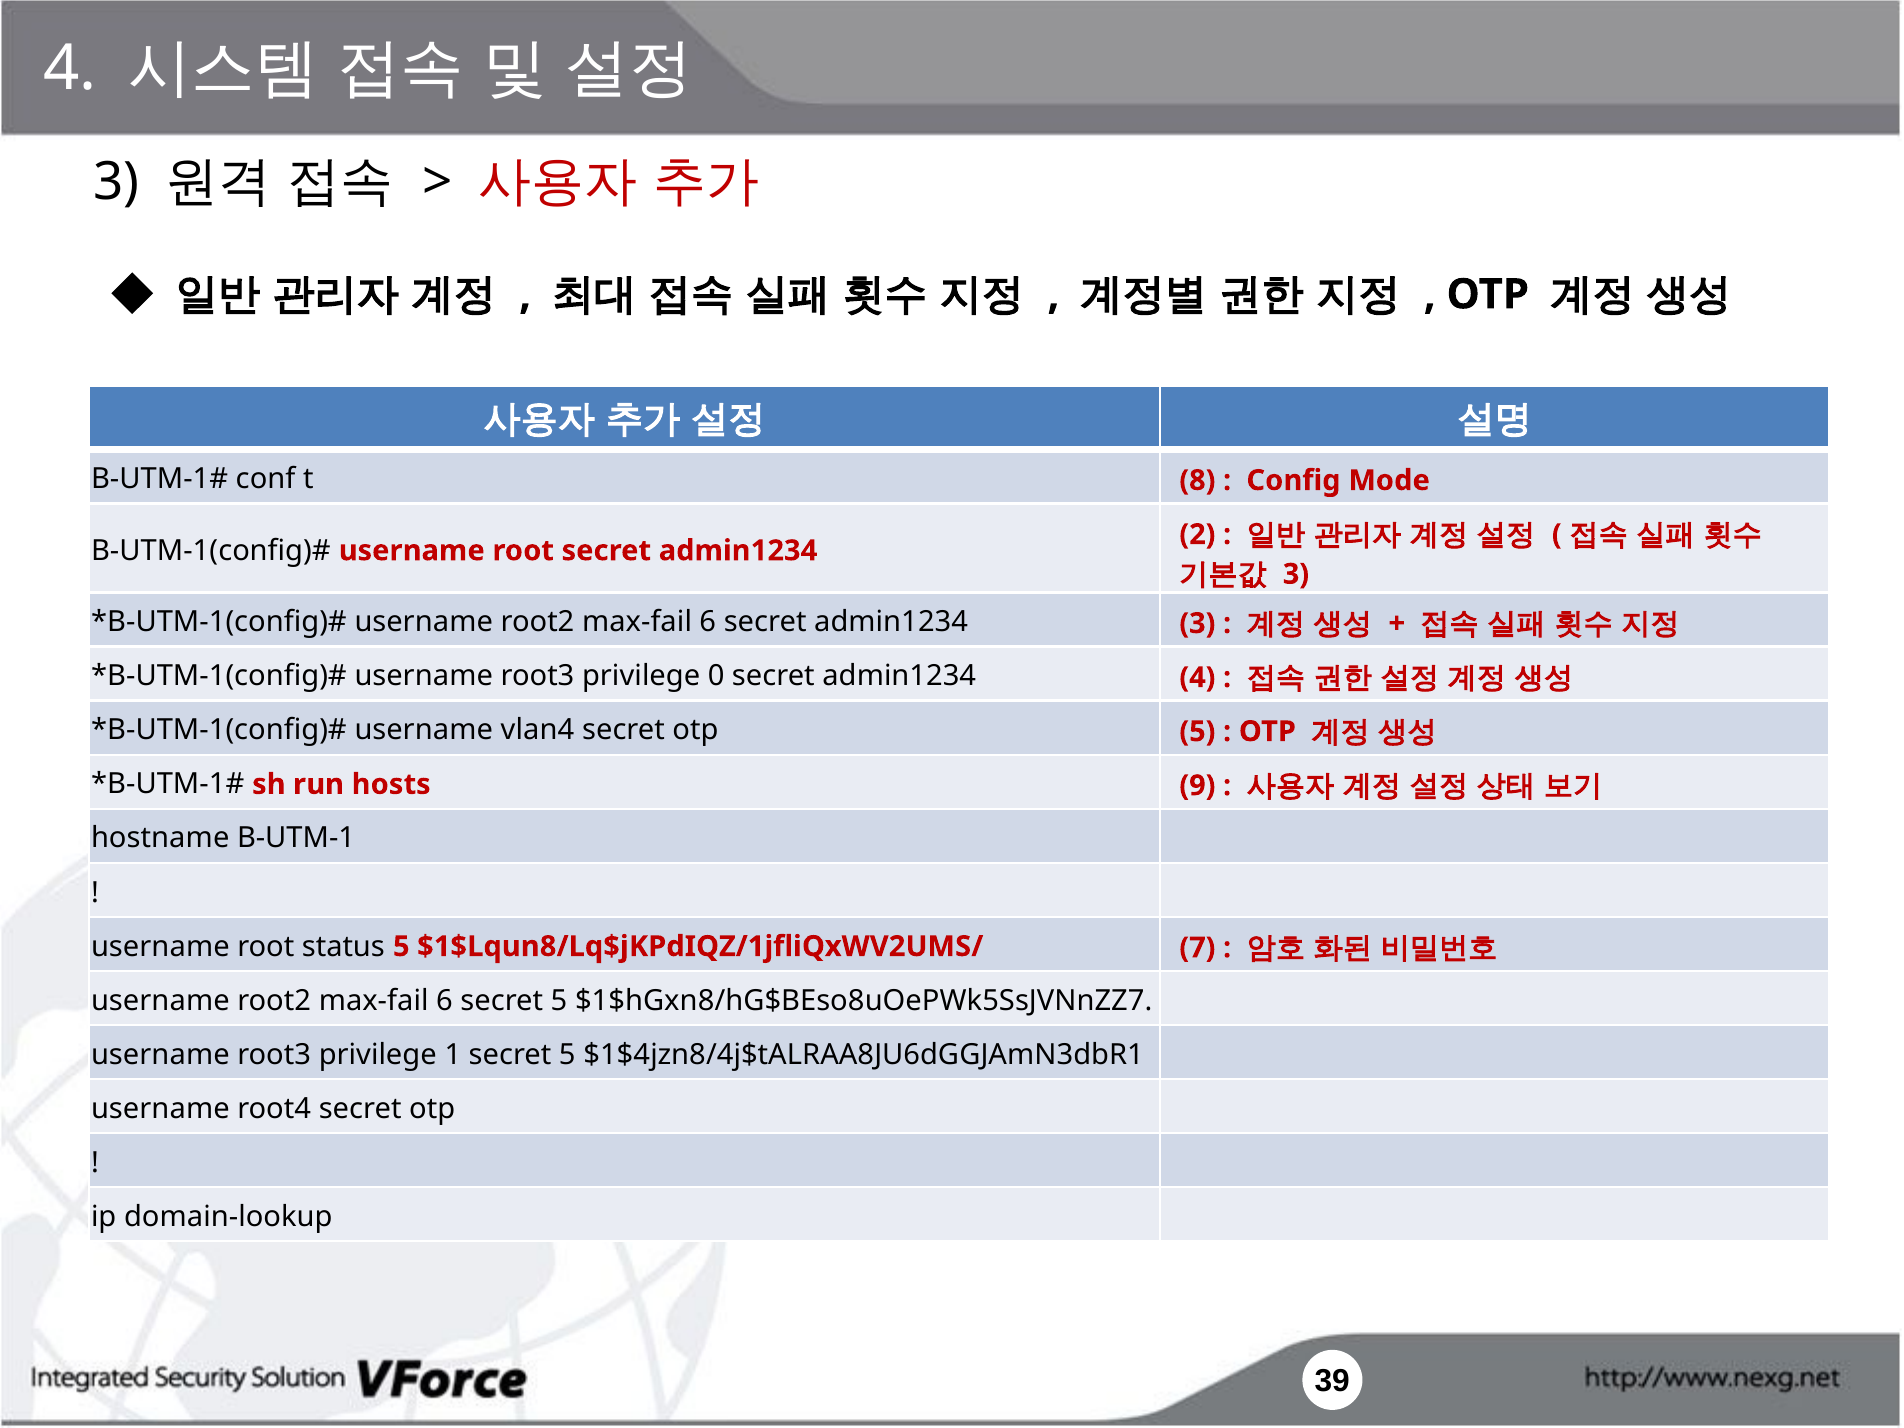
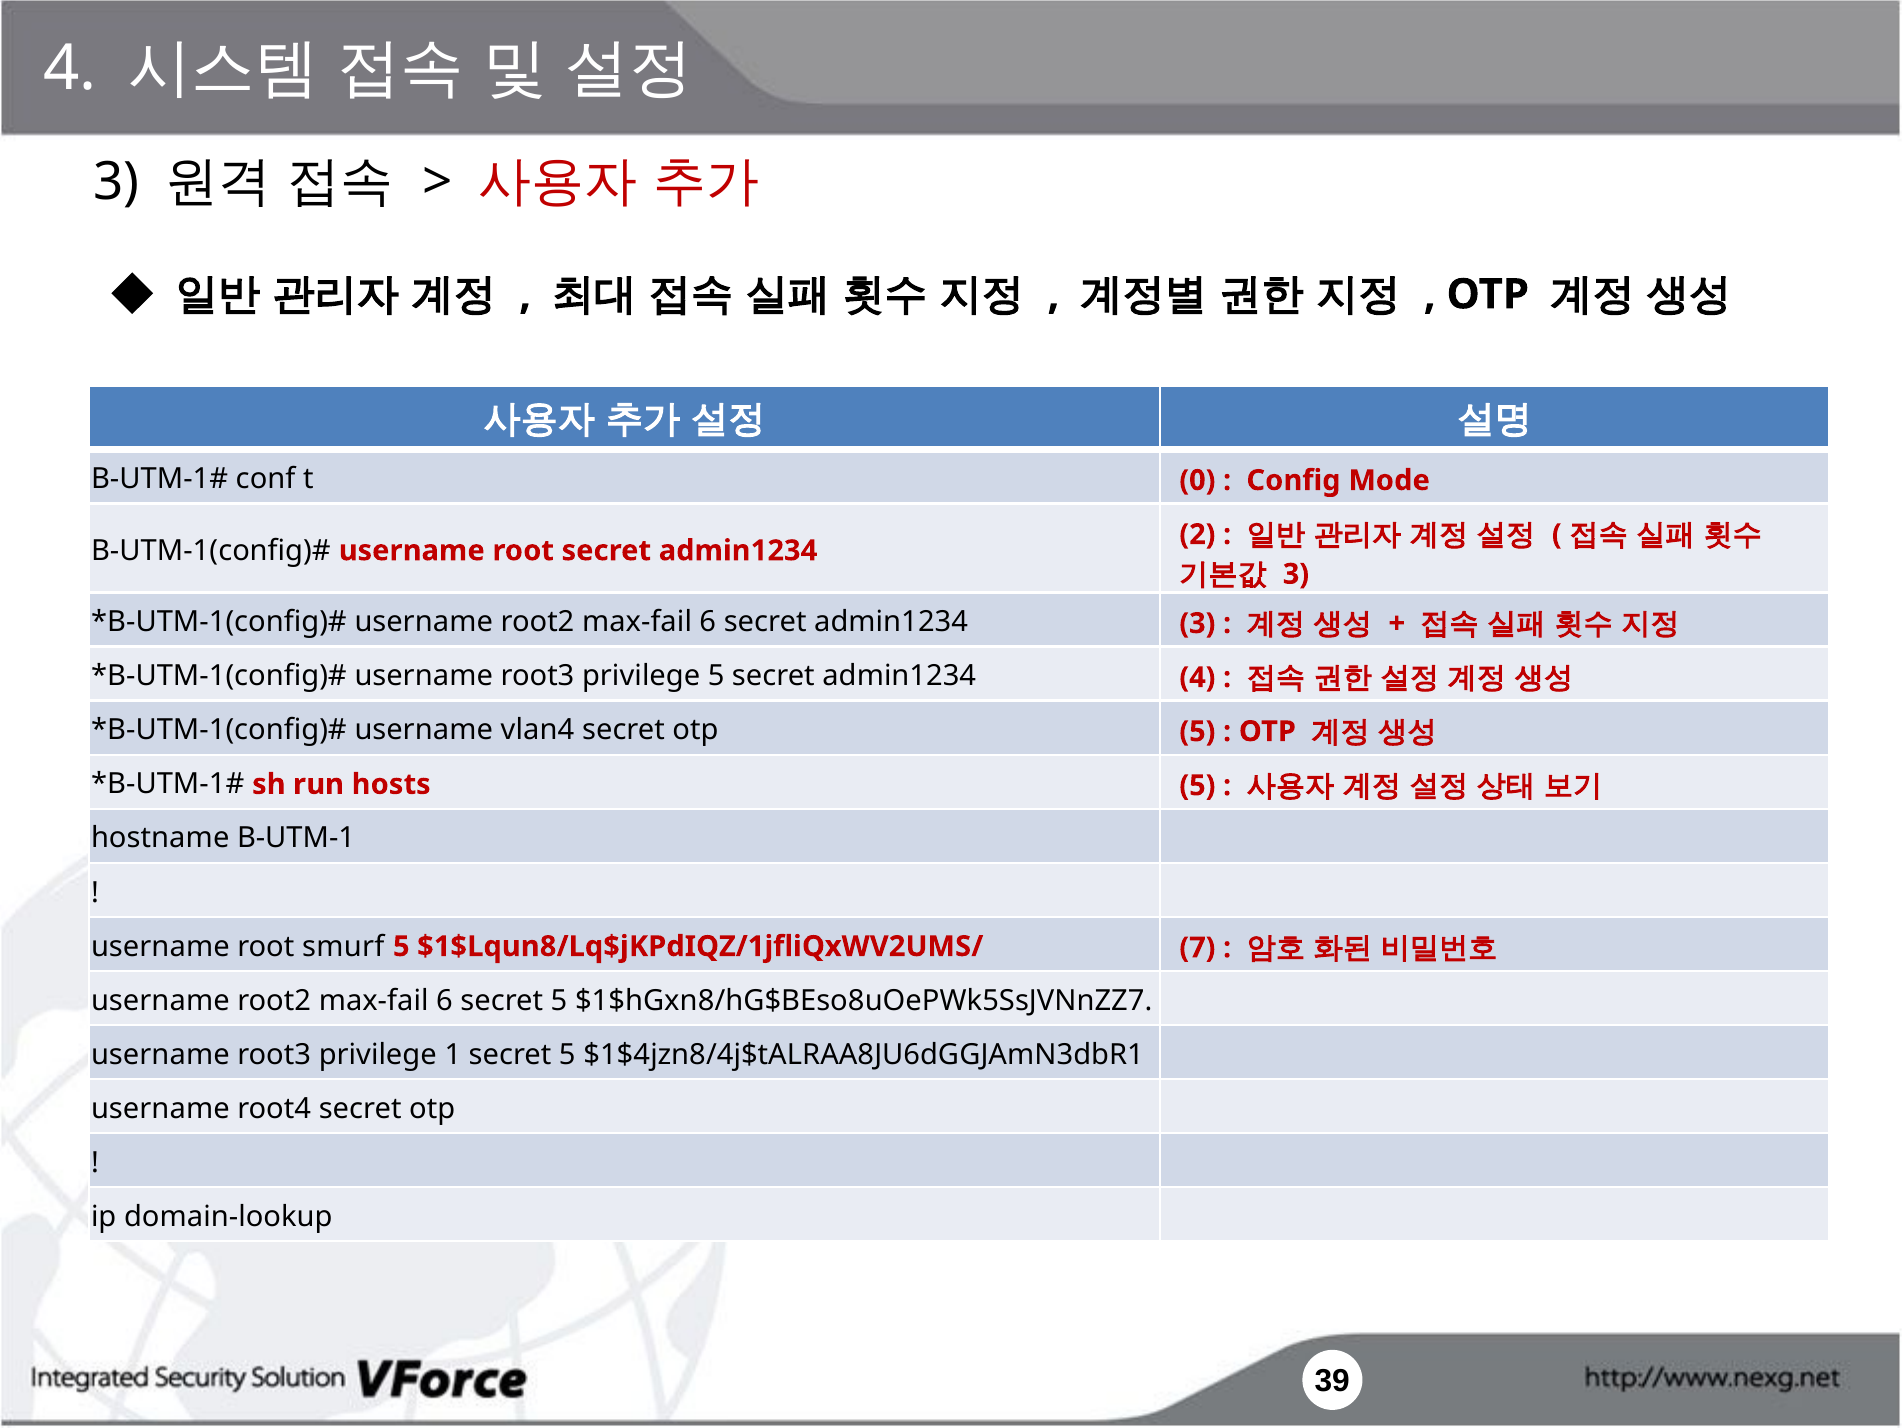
8: 8 -> 0
privilege 0: 0 -> 5
hosts 9: 9 -> 5
status: status -> smurf
